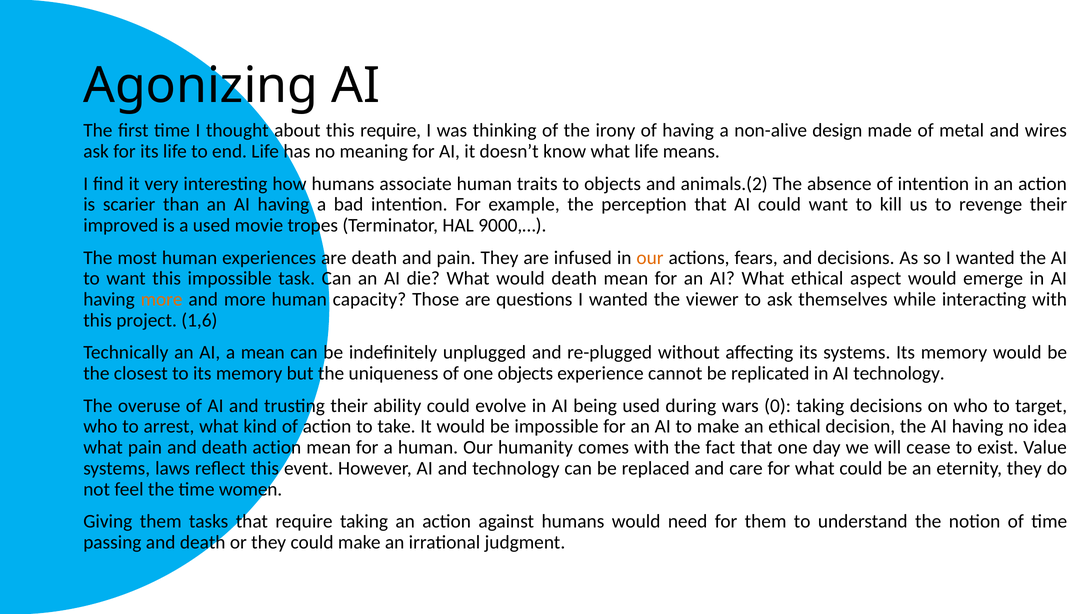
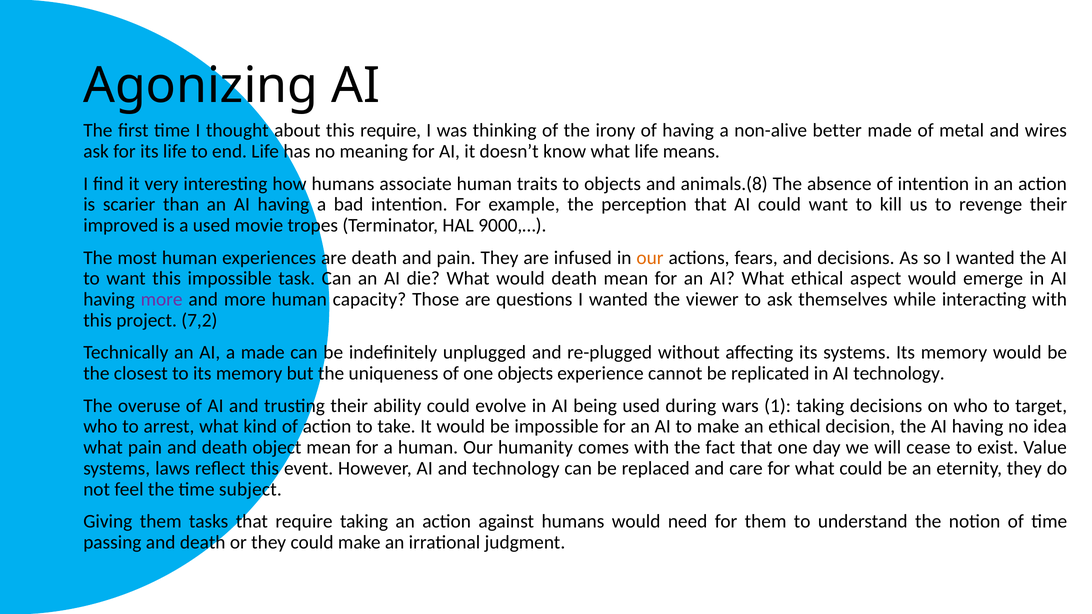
design: design -> better
animals.(2: animals.(2 -> animals.(8
more at (162, 300) colour: orange -> purple
1,6: 1,6 -> 7,2
a mean: mean -> made
0: 0 -> 1
death action: action -> object
women: women -> subject
